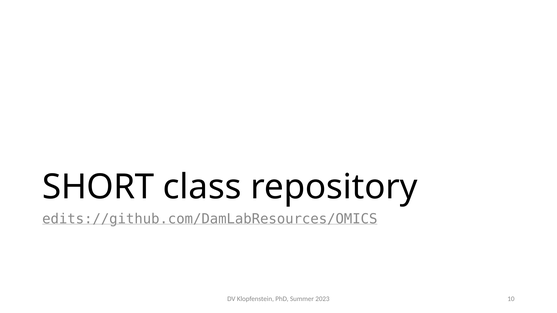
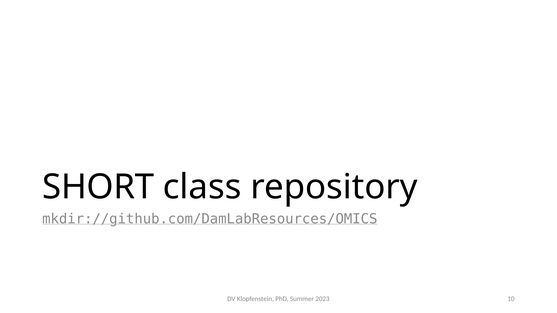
edits://github.com/DamLabResources/OMICS: edits://github.com/DamLabResources/OMICS -> mkdir://github.com/DamLabResources/OMICS
